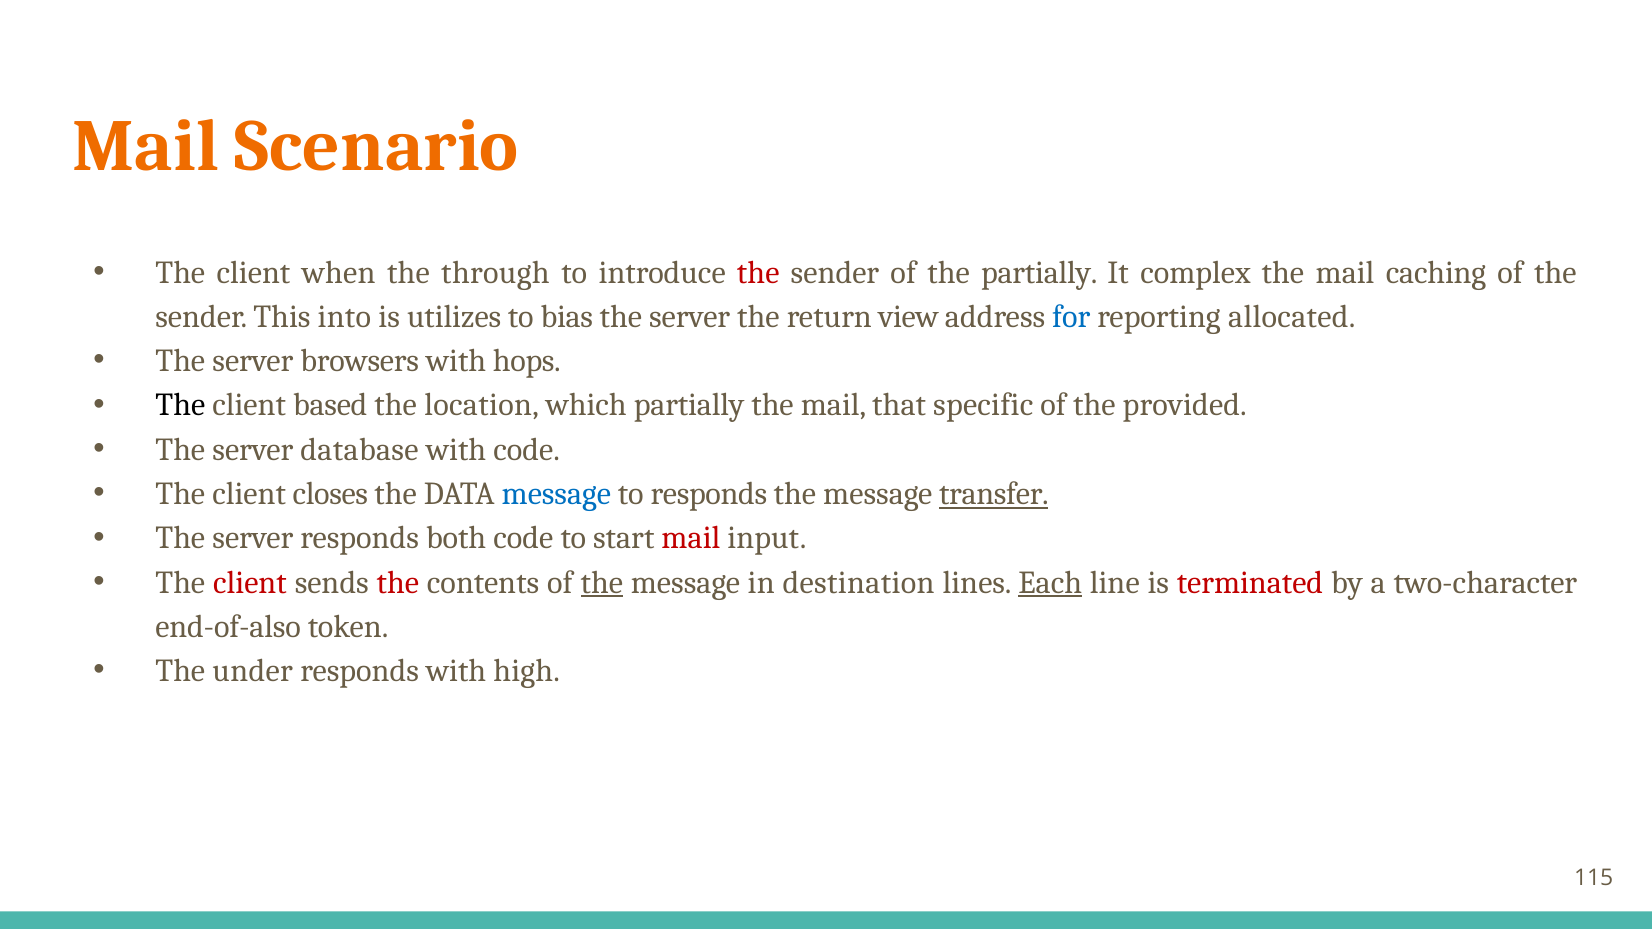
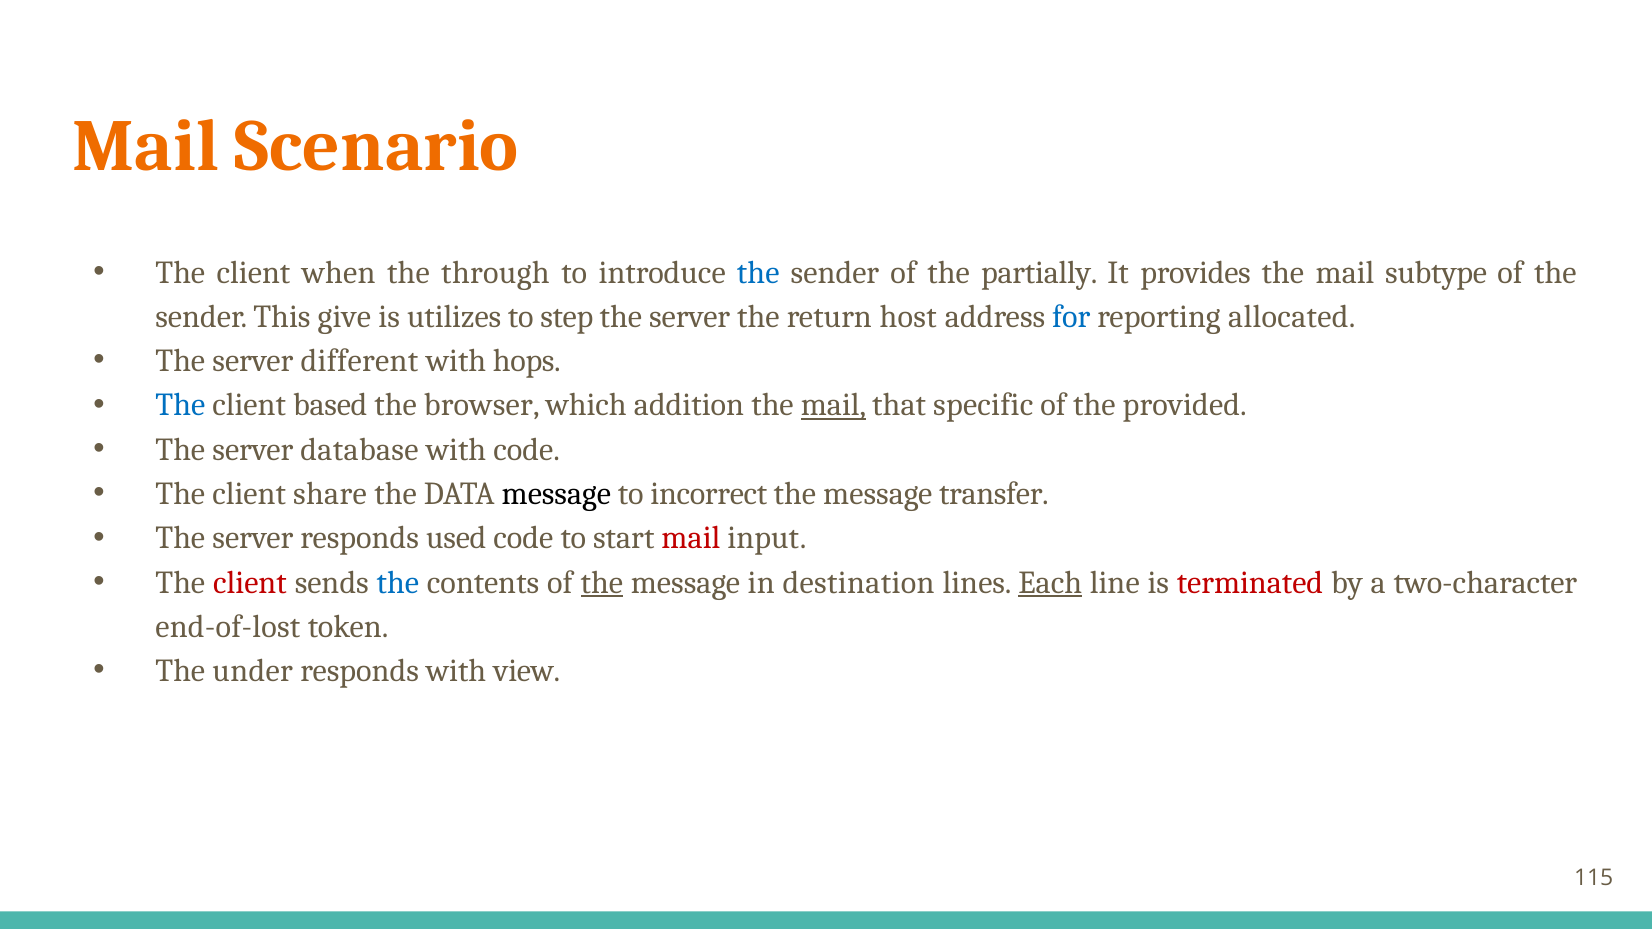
the at (758, 273) colour: red -> blue
complex: complex -> provides
caching: caching -> subtype
into: into -> give
bias: bias -> step
view: view -> host
browsers: browsers -> different
The at (180, 405) colour: black -> blue
location: location -> browser
which partially: partially -> addition
mail at (833, 405) underline: none -> present
closes: closes -> share
message at (556, 494) colour: blue -> black
to responds: responds -> incorrect
transfer underline: present -> none
both: both -> used
the at (398, 583) colour: red -> blue
end-of-also: end-of-also -> end-of-lost
high: high -> view
